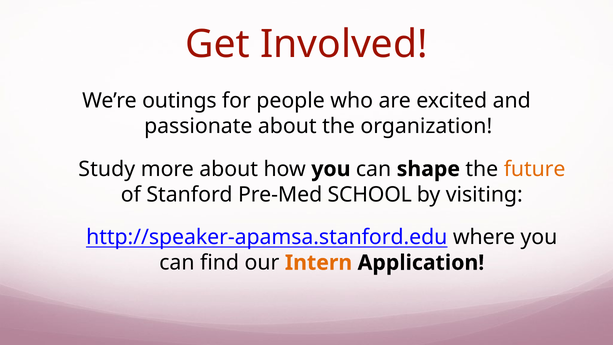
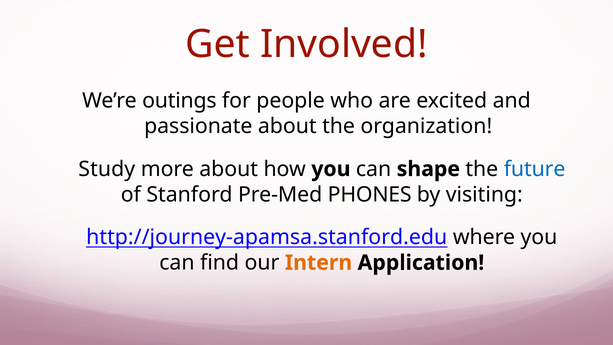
future colour: orange -> blue
SCHOOL: SCHOOL -> PHONES
http://speaker-apamsa.stanford.edu: http://speaker-apamsa.stanford.edu -> http://journey-apamsa.stanford.edu
